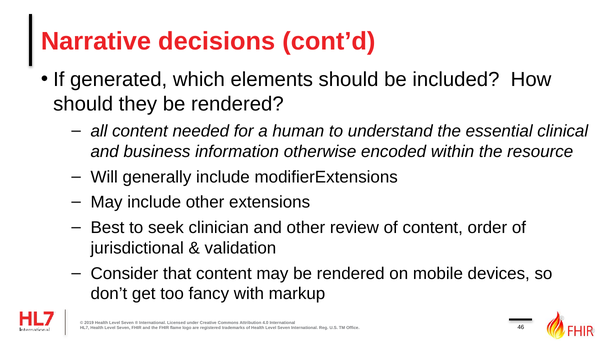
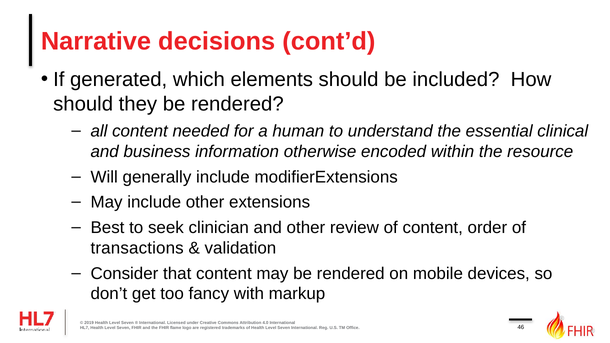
jurisdictional: jurisdictional -> transactions
